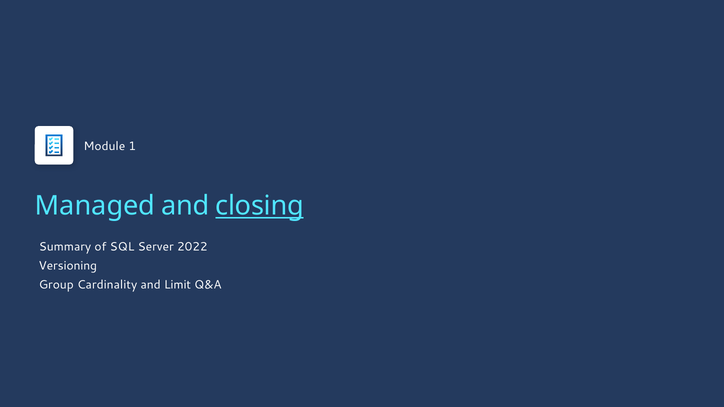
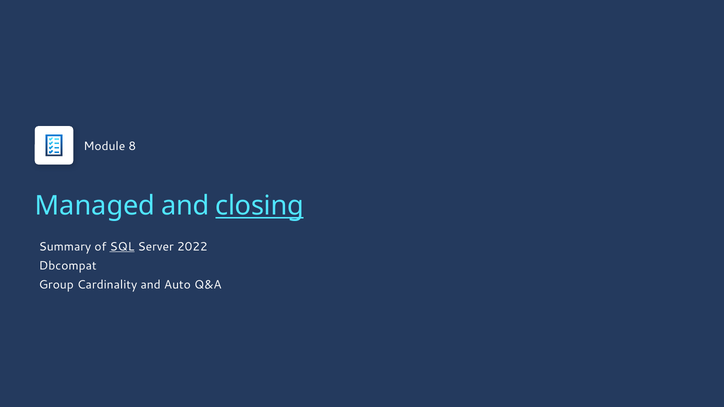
1: 1 -> 8
SQL underline: none -> present
Versioning: Versioning -> Dbcompat
Limit: Limit -> Auto
